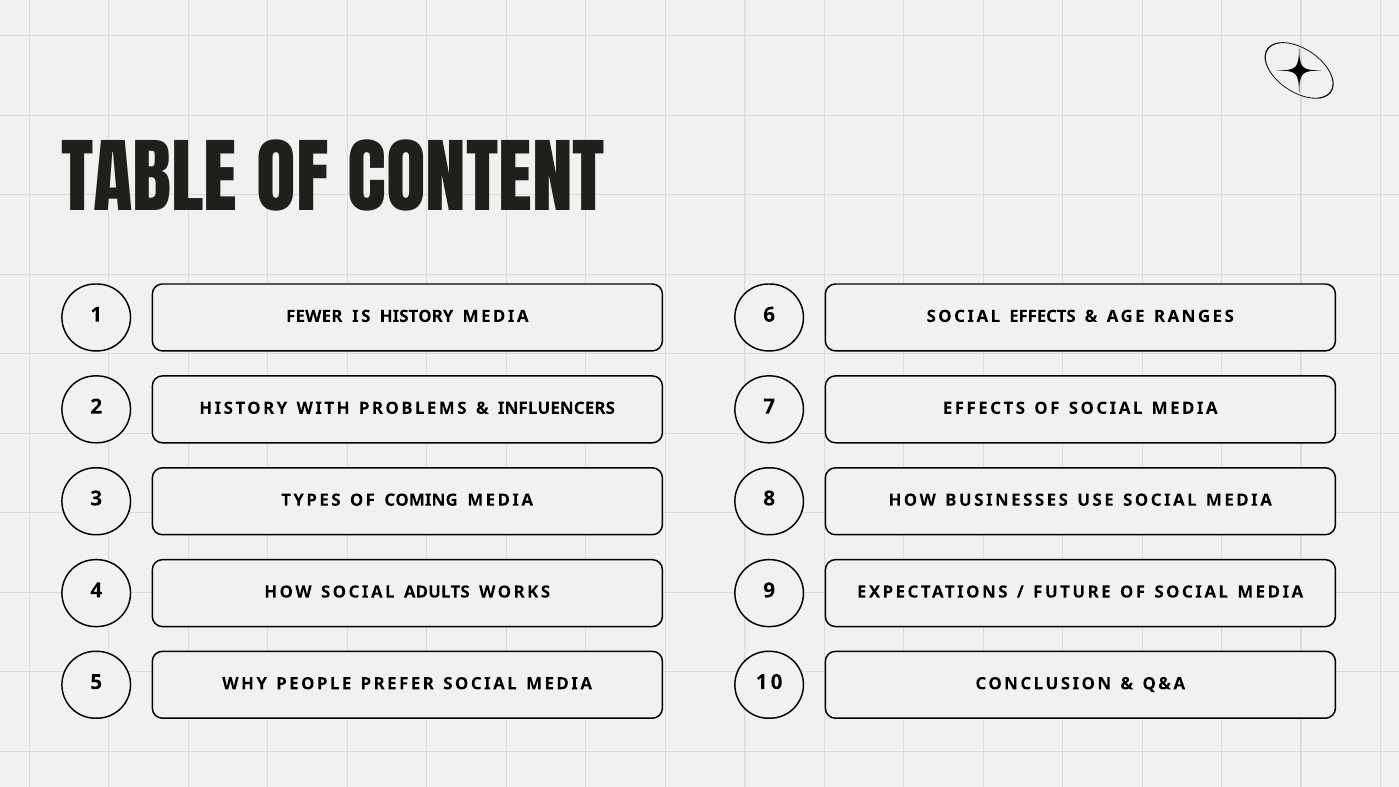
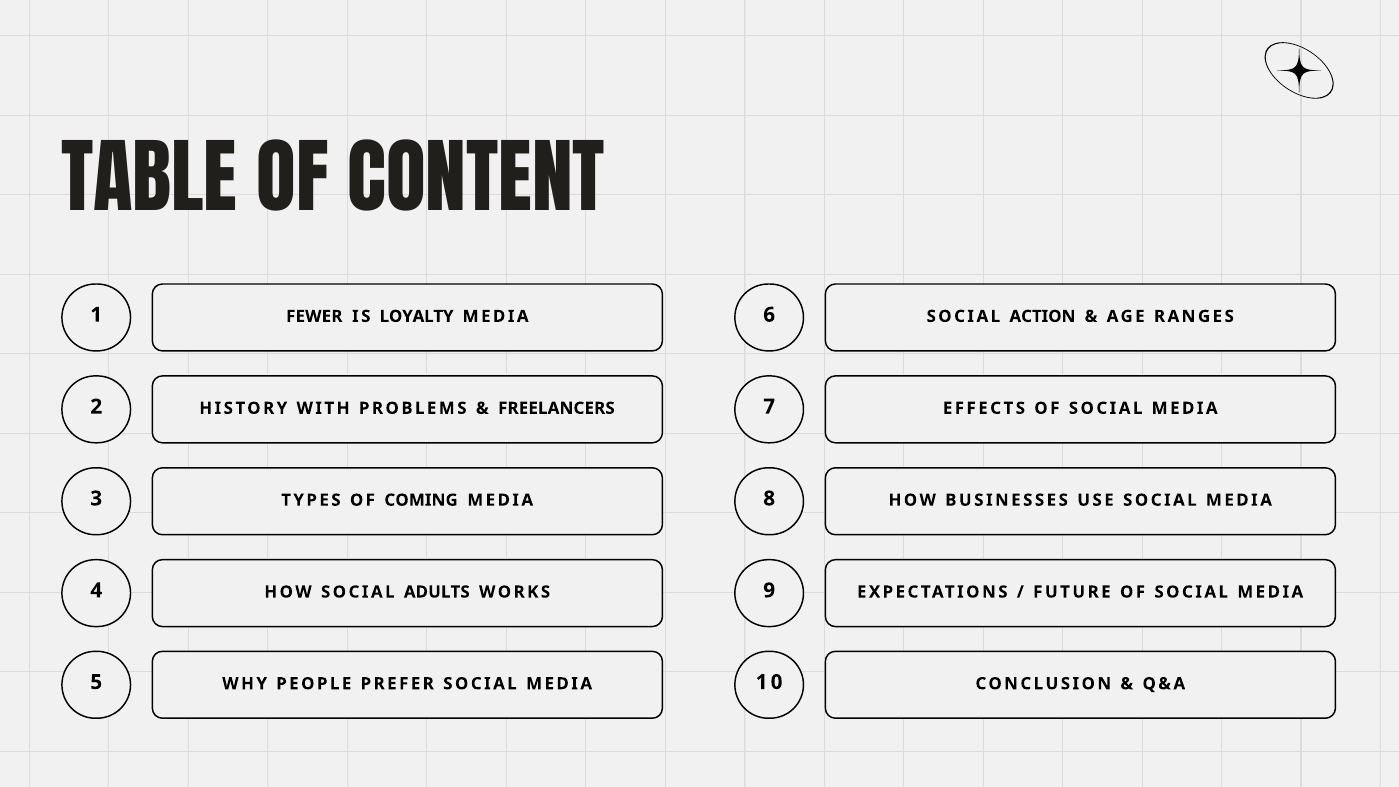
SOCIAL EFFECTS: EFFECTS -> ACTION
IS HISTORY: HISTORY -> LOYALTY
INFLUENCERS: INFLUENCERS -> FREELANCERS
